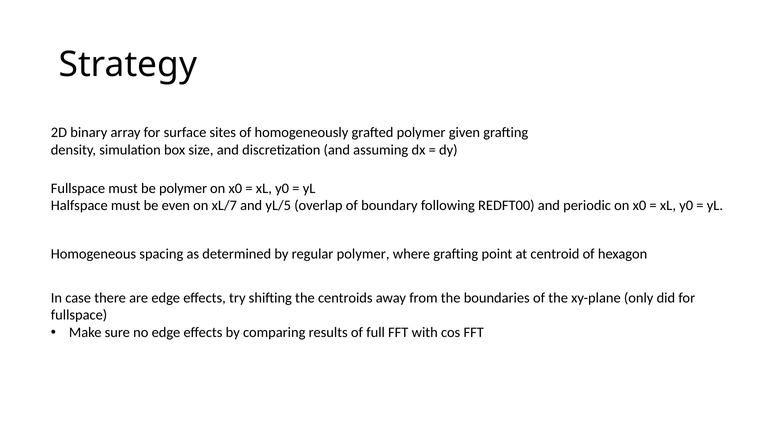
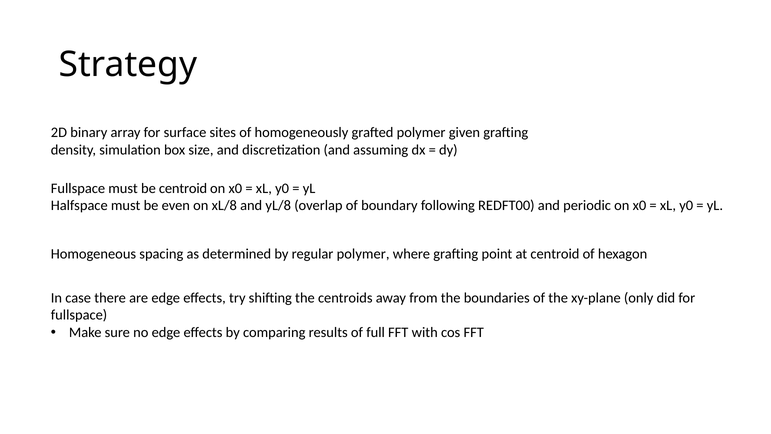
be polymer: polymer -> centroid
xL/7: xL/7 -> xL/8
yL/5: yL/5 -> yL/8
